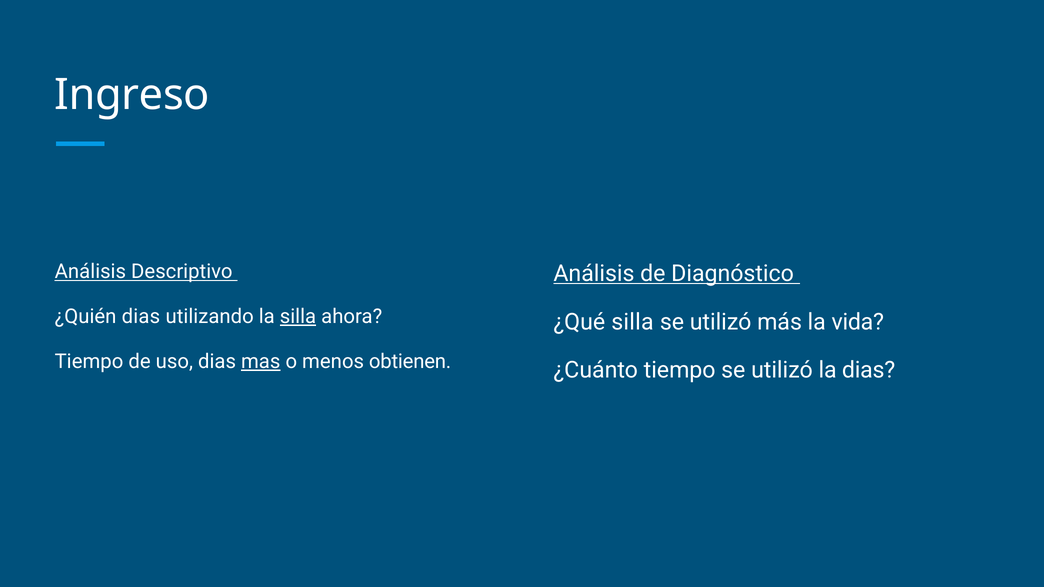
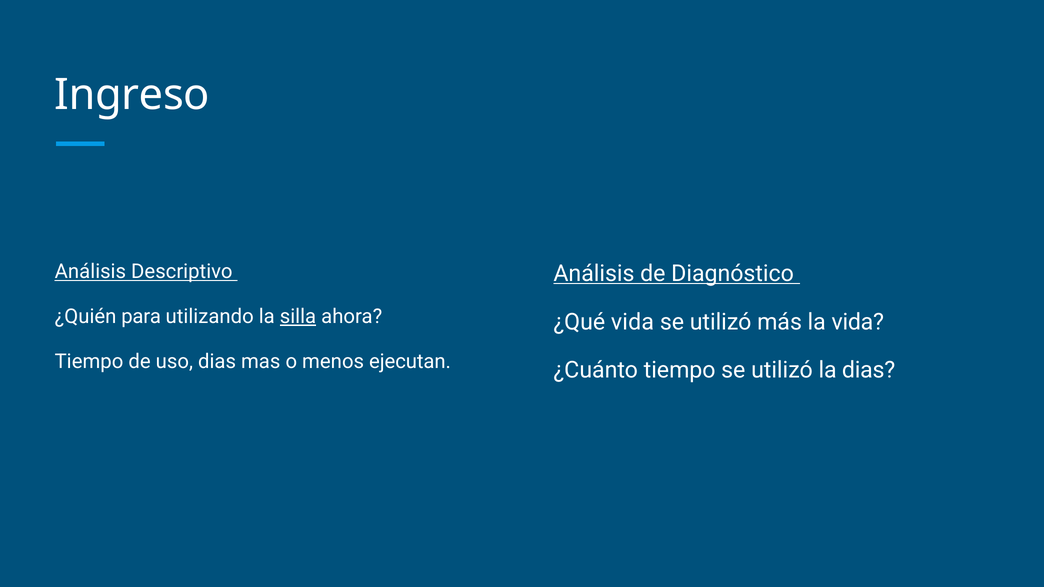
¿Quién dias: dias -> para
¿Qué silla: silla -> vida
mas underline: present -> none
obtienen: obtienen -> ejecutan
